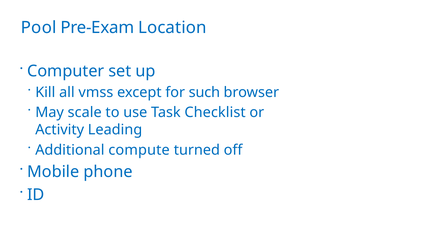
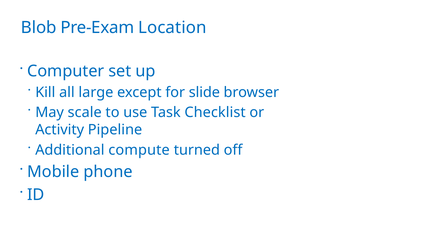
Pool: Pool -> Blob
vmss: vmss -> large
such: such -> slide
Leading: Leading -> Pipeline
